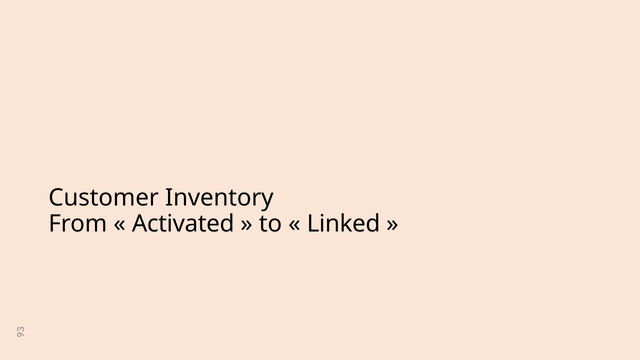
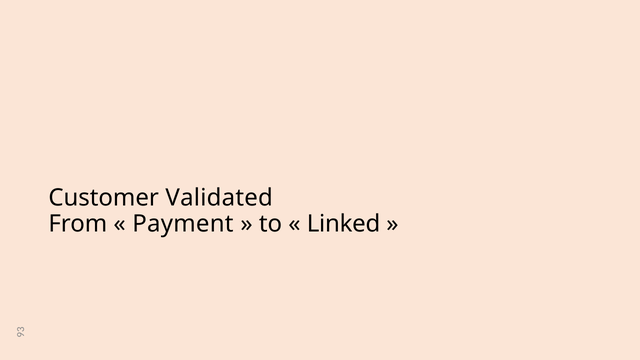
Inventory: Inventory -> Validated
Activated: Activated -> Payment
